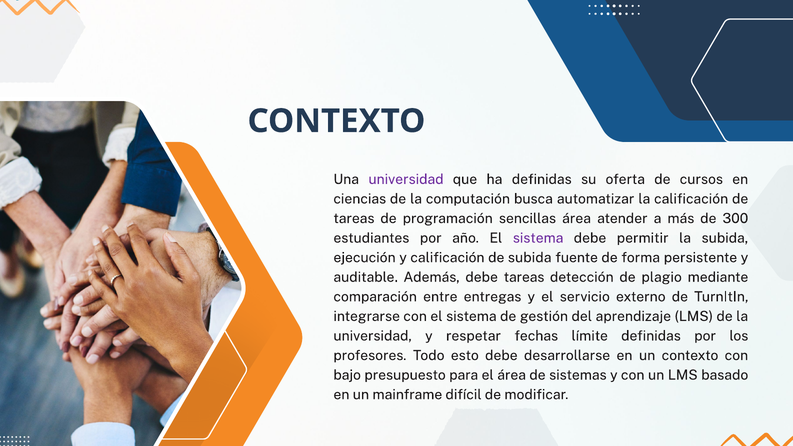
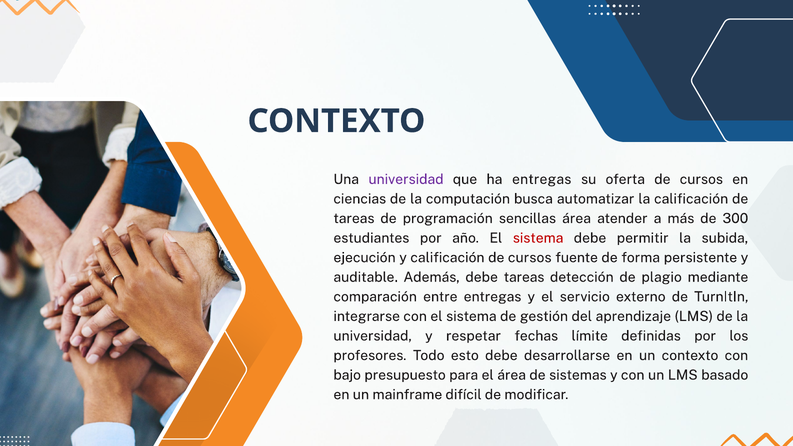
ha definidas: definidas -> entregas
sistema at (538, 238) colour: purple -> red
calificación de subida: subida -> cursos
